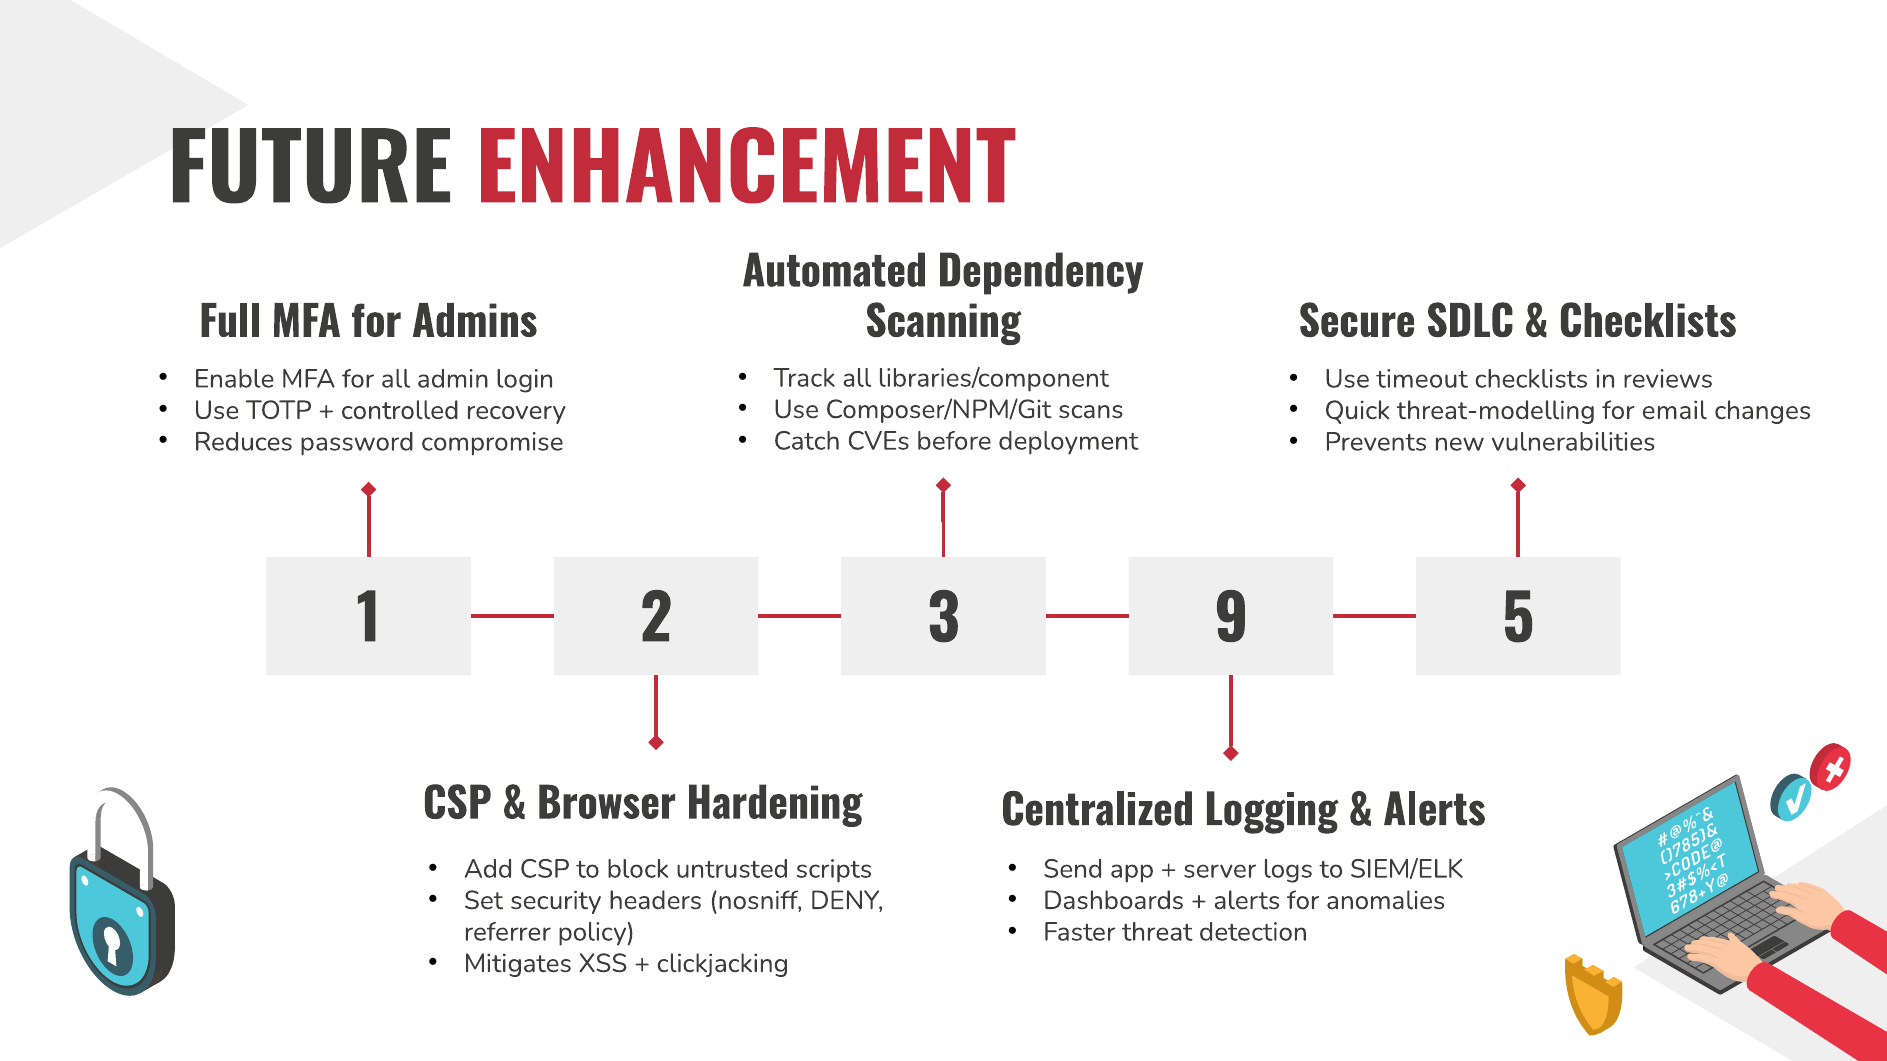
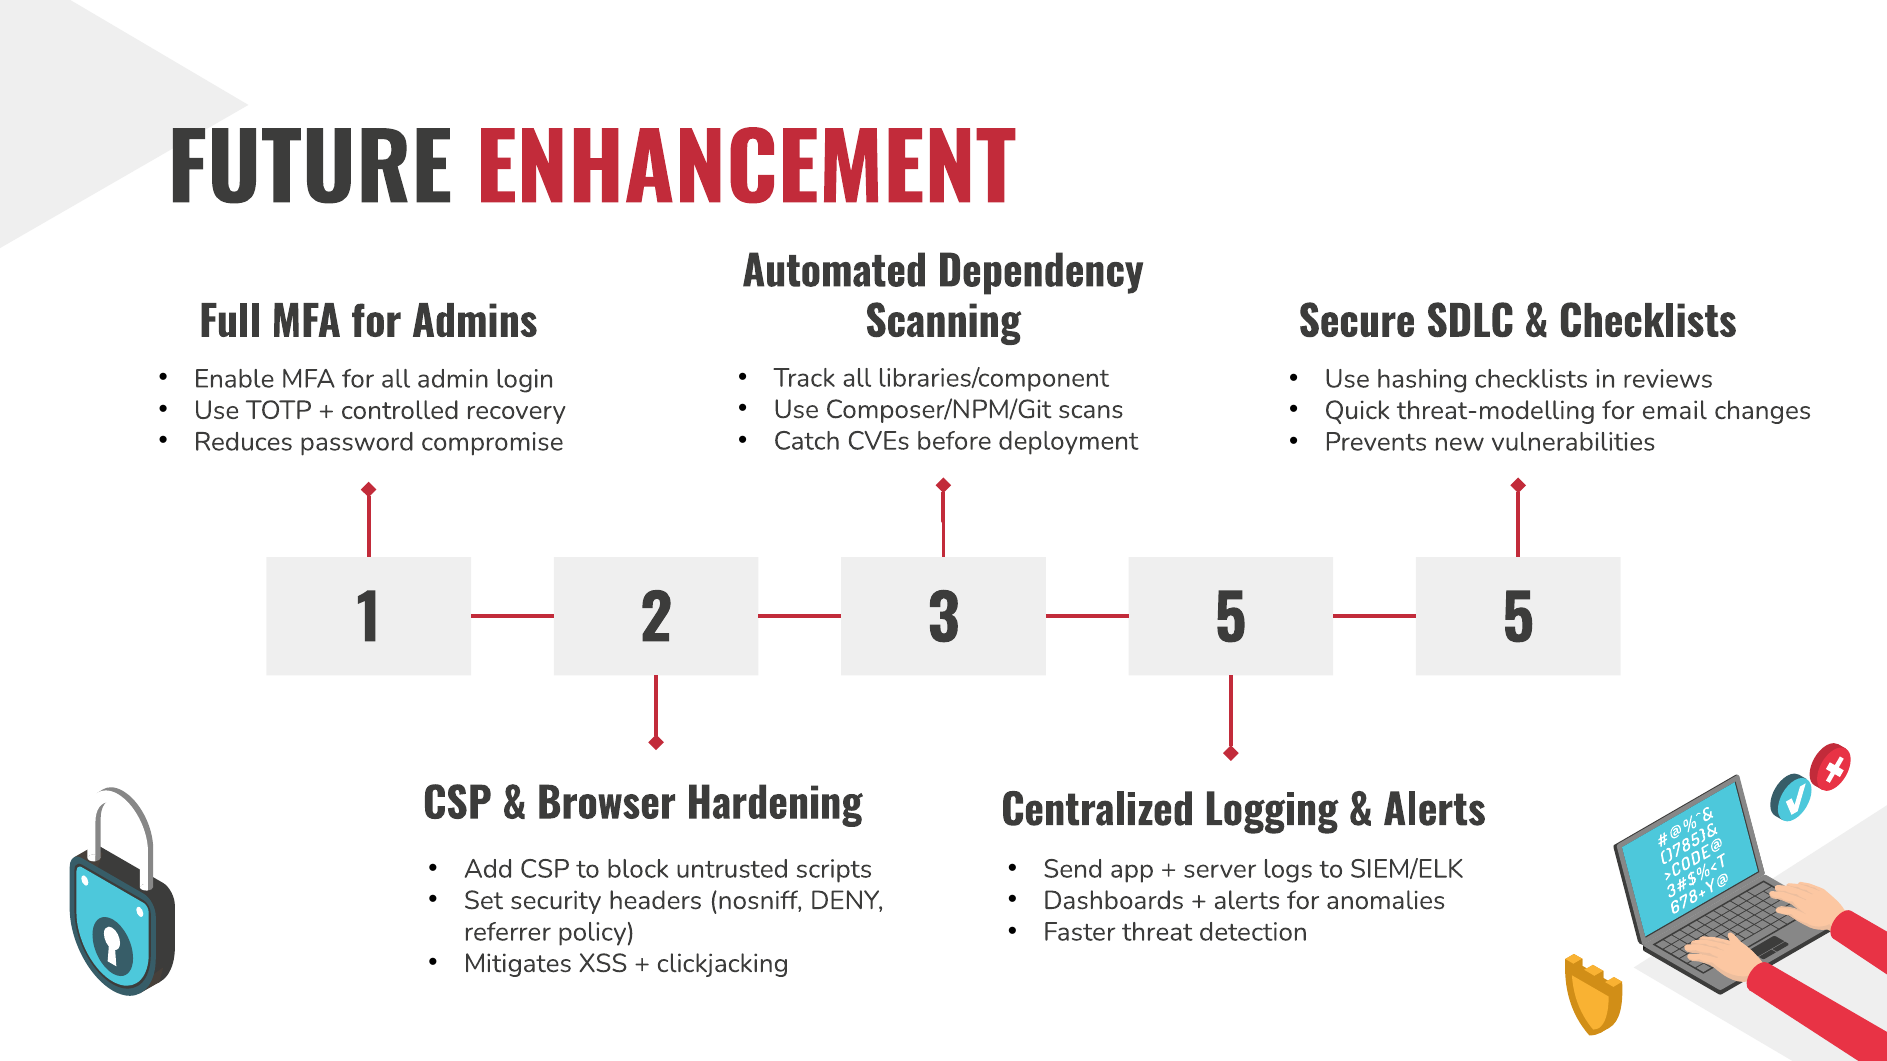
timeout: timeout -> hashing
2 9: 9 -> 5
